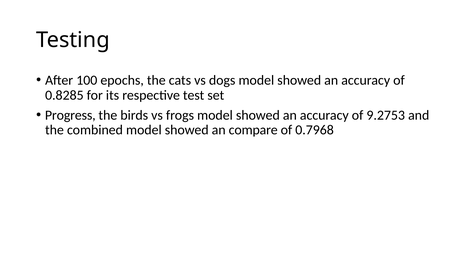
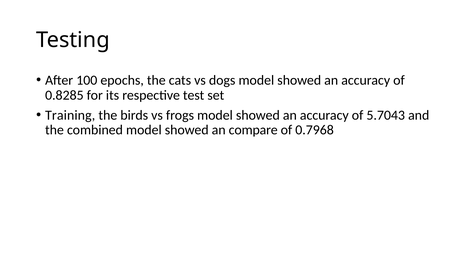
Progress: Progress -> Training
9.2753: 9.2753 -> 5.7043
